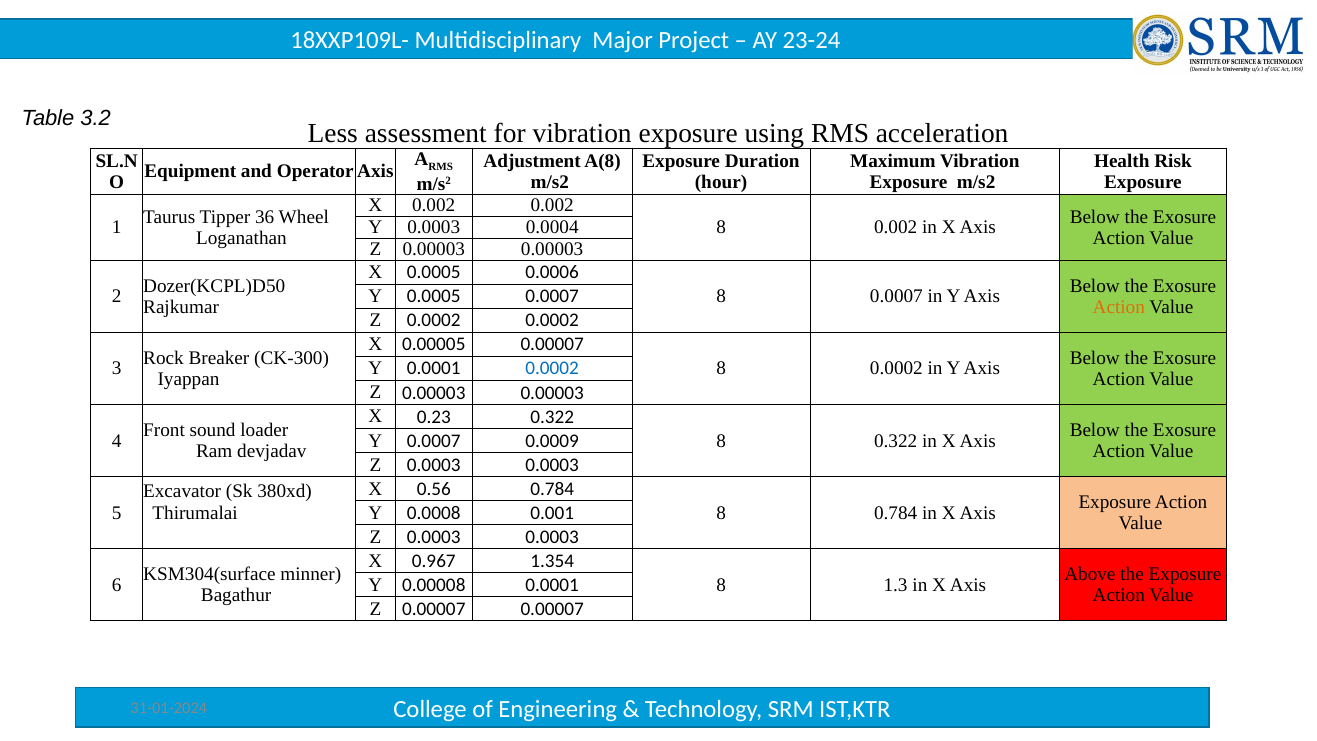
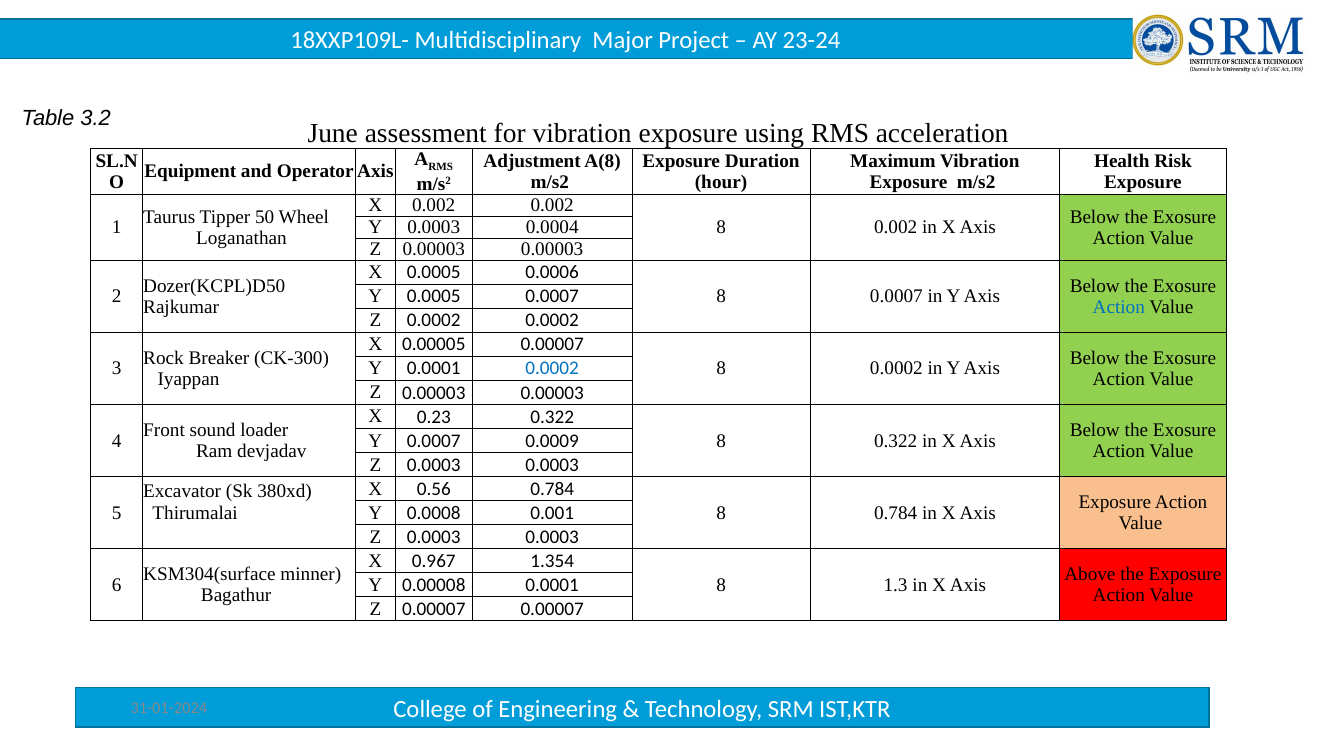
Less: Less -> June
36: 36 -> 50
Action at (1119, 307) colour: orange -> blue
